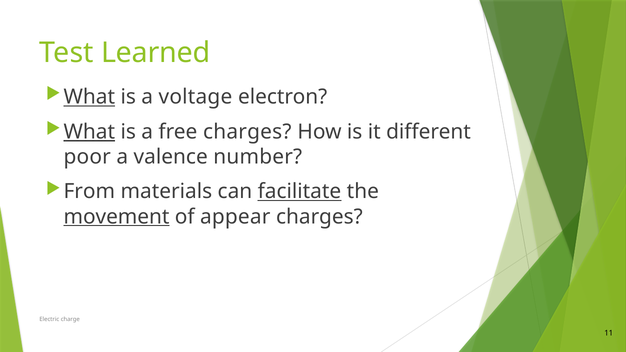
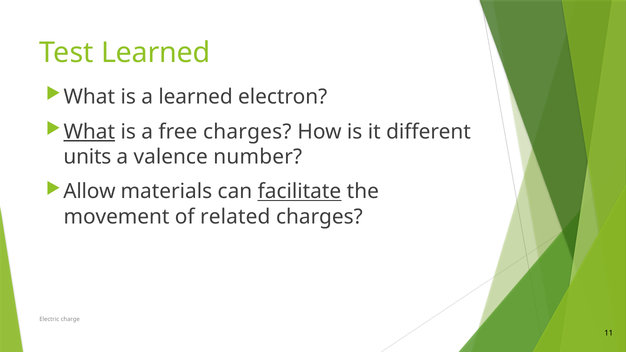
What at (89, 97) underline: present -> none
a voltage: voltage -> learned
poor: poor -> units
From: From -> Allow
movement underline: present -> none
appear: appear -> related
